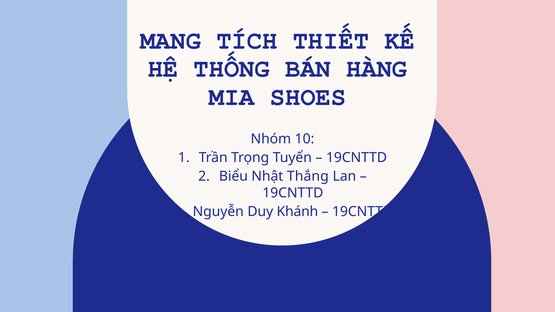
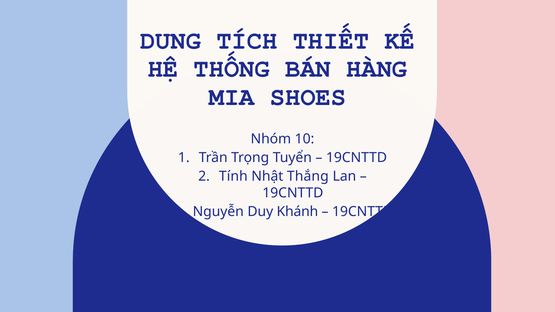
MANG: MANG -> DUNG
Biểu: Biểu -> Tính
